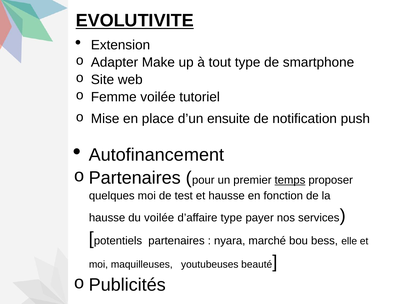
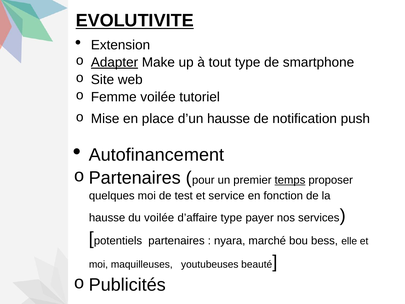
Adapter underline: none -> present
d’un ensuite: ensuite -> hausse
et hausse: hausse -> service
